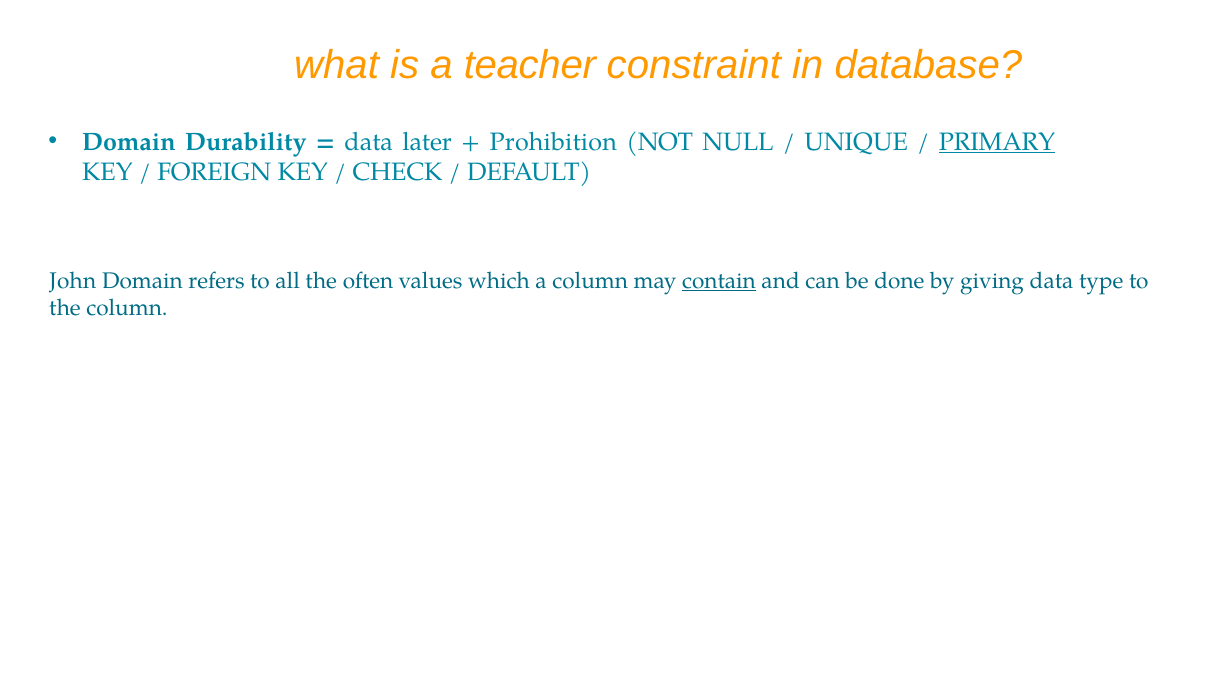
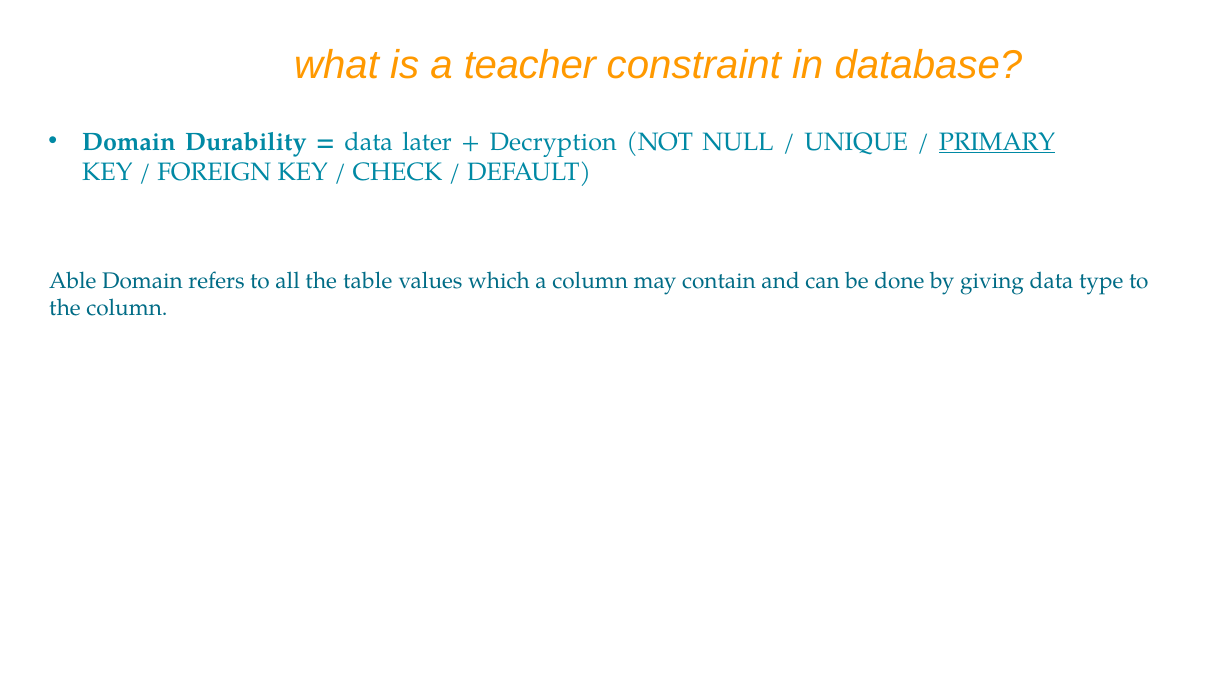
Prohibition: Prohibition -> Decryption
John: John -> Able
often: often -> table
contain underline: present -> none
